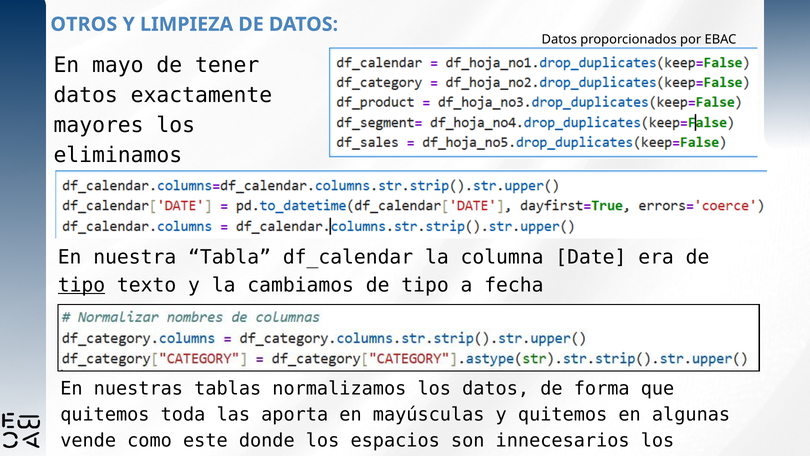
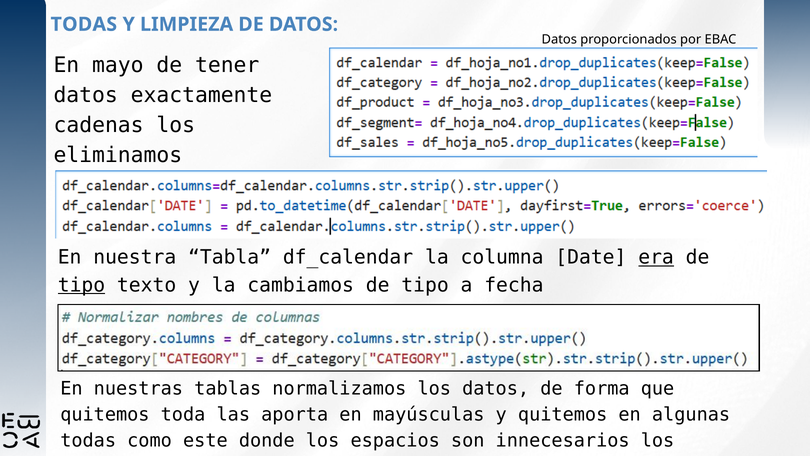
OTROS at (84, 24): OTROS -> TODAS
mayores: mayores -> cadenas
era underline: none -> present
vende at (88, 440): vende -> todas
